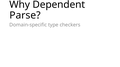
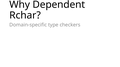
Parse: Parse -> Rchar
